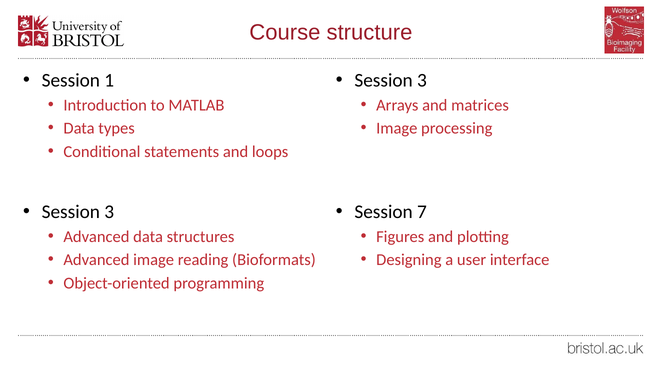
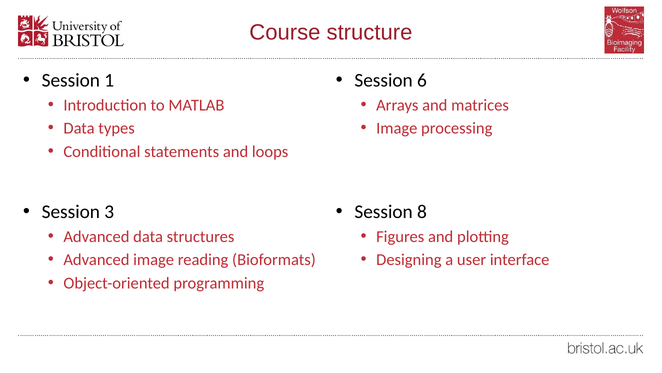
3 at (422, 80): 3 -> 6
7: 7 -> 8
